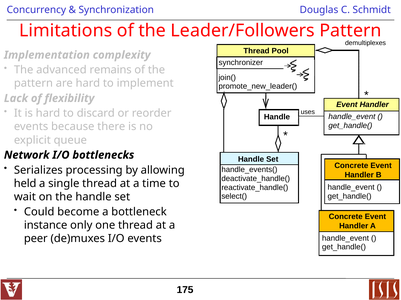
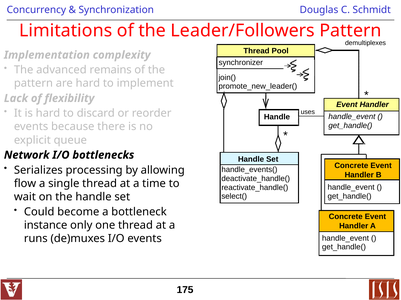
held: held -> flow
peer: peer -> runs
